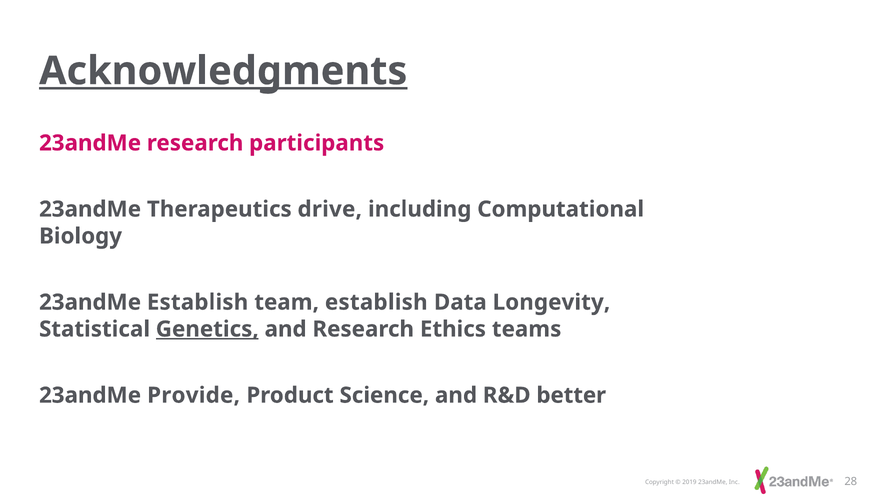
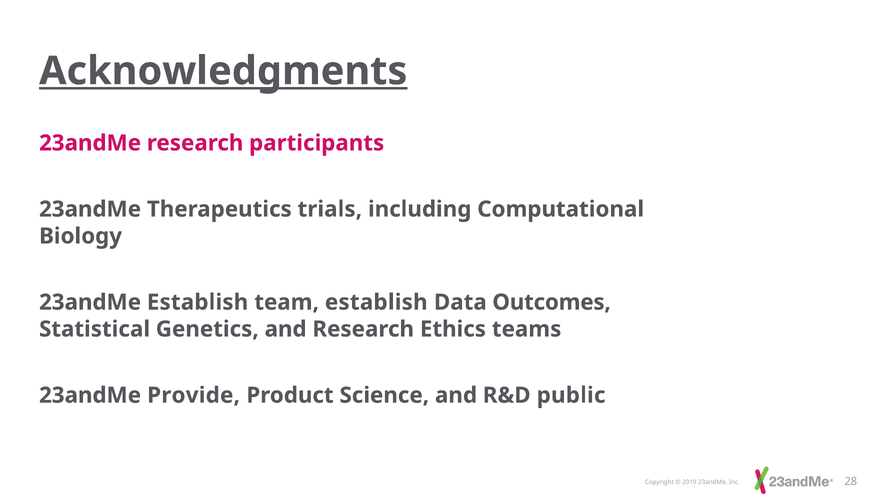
drive: drive -> trials
Longevity: Longevity -> Outcomes
Genetics underline: present -> none
better: better -> public
